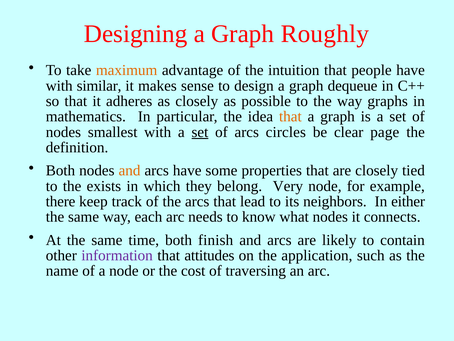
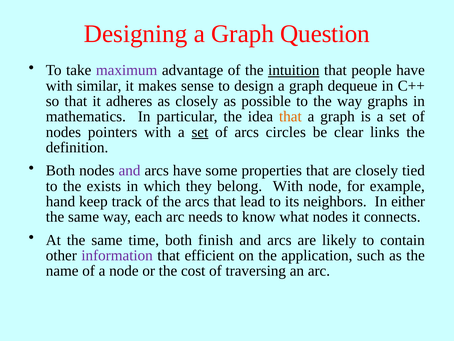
Roughly: Roughly -> Question
maximum colour: orange -> purple
intuition underline: none -> present
smallest: smallest -> pointers
page: page -> links
and at (130, 170) colour: orange -> purple
belong Very: Very -> With
there: there -> hand
attitudes: attitudes -> efficient
